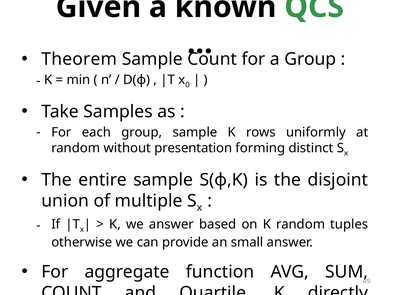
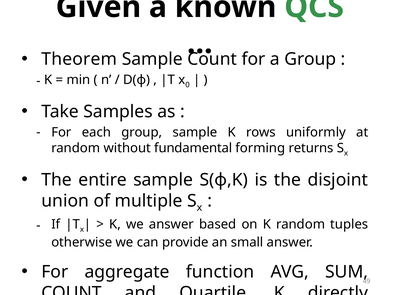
presentation: presentation -> fundamental
distinct: distinct -> returns
